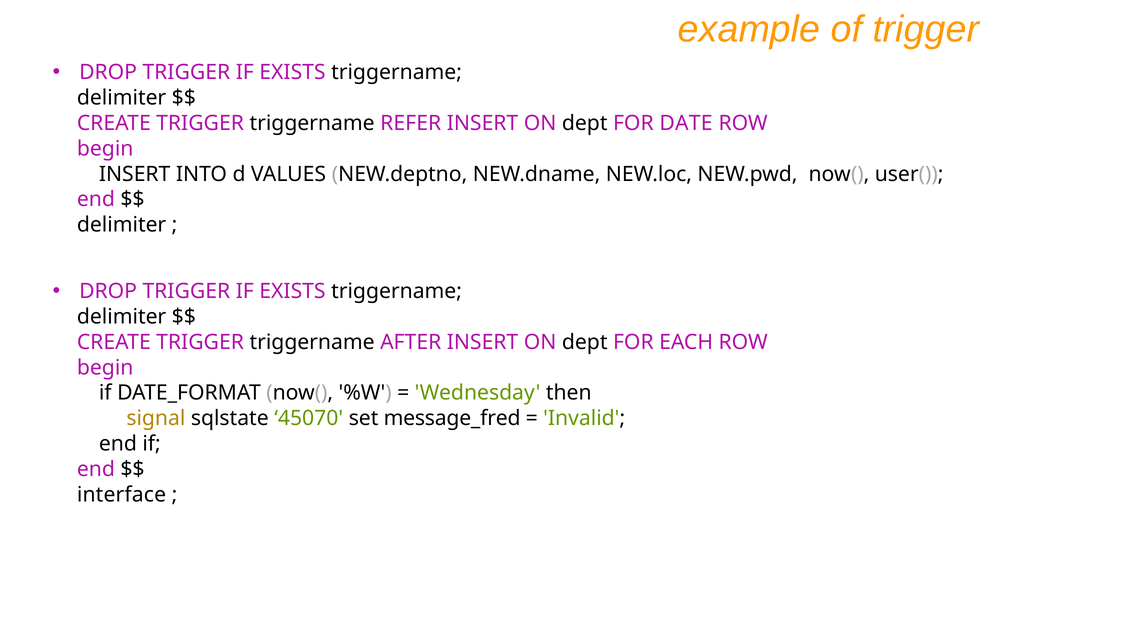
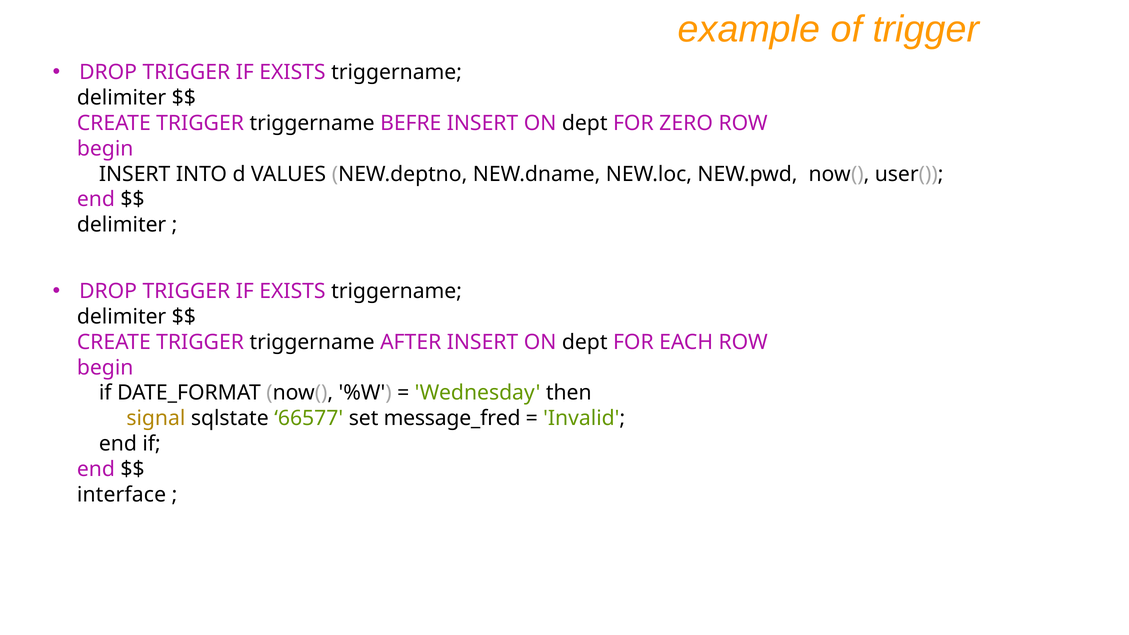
REFER: REFER -> BEFRE
DATE: DATE -> ZERO
45070: 45070 -> 66577
